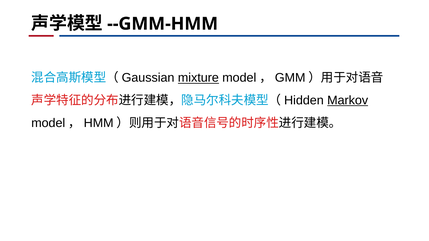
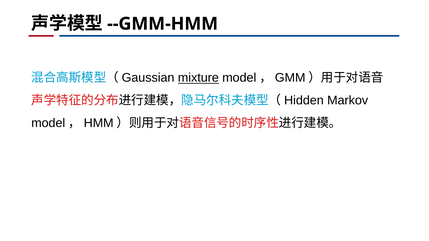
Markov underline: present -> none
